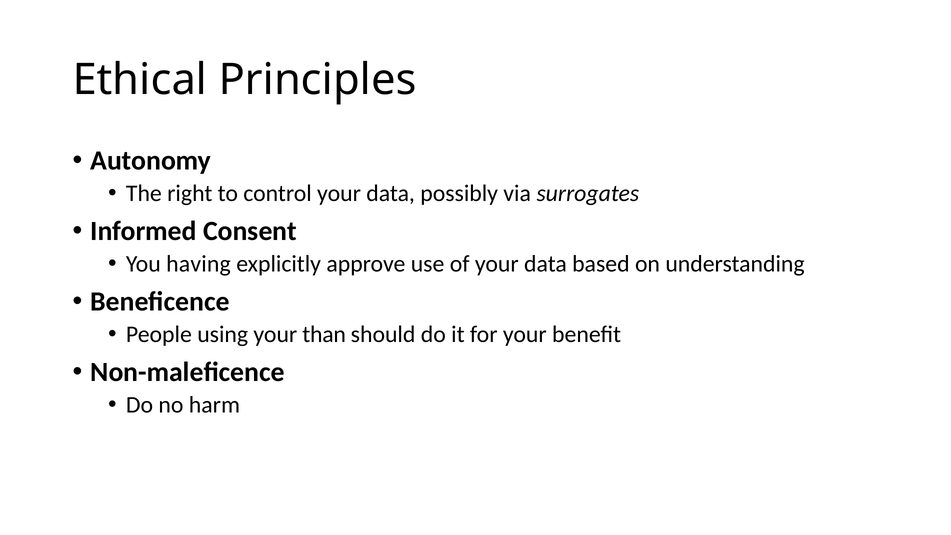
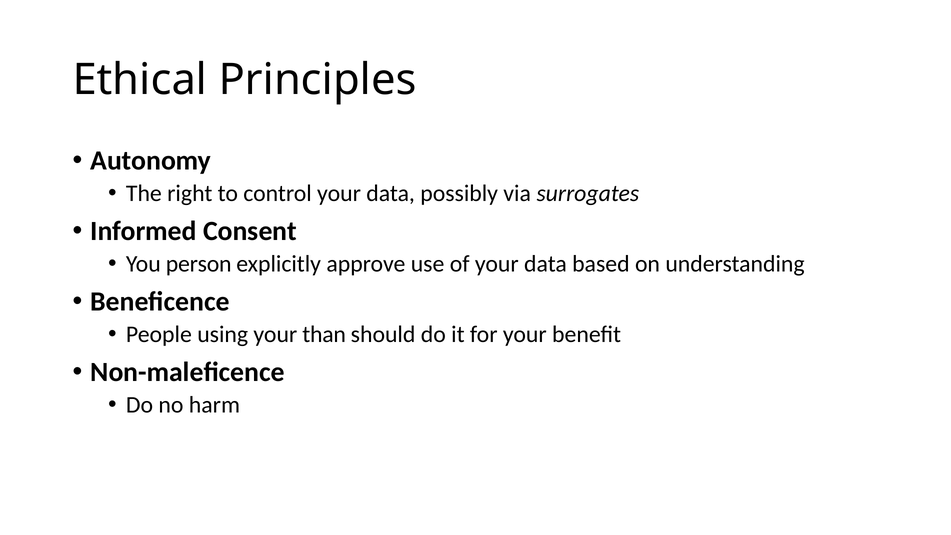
having: having -> person
